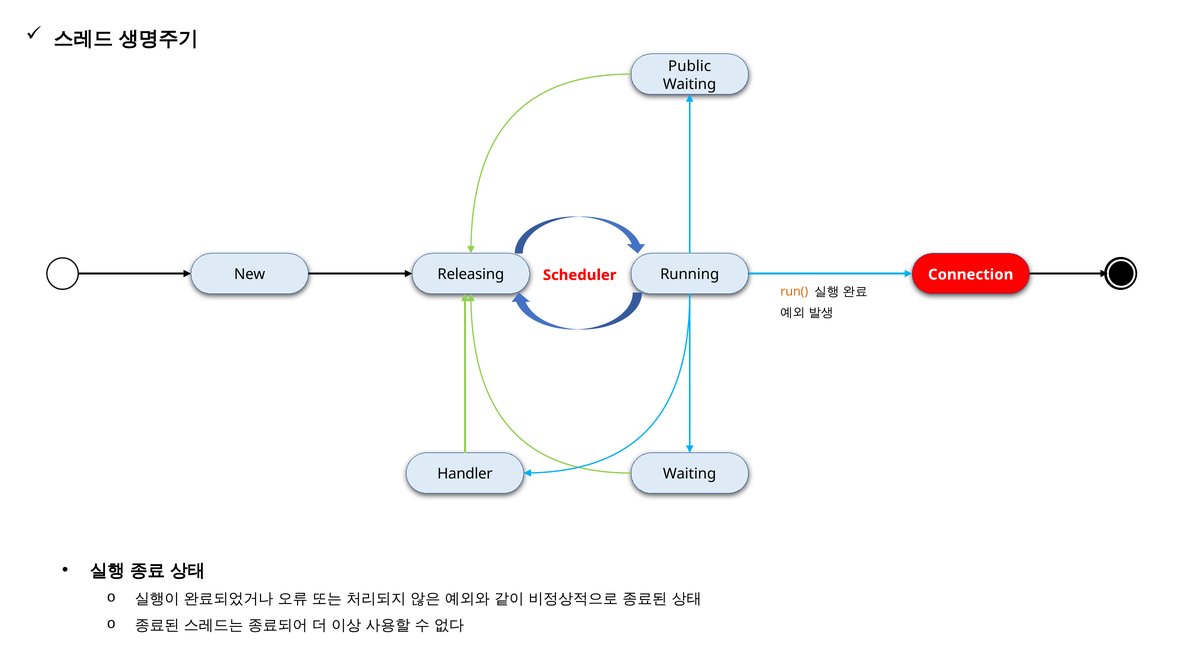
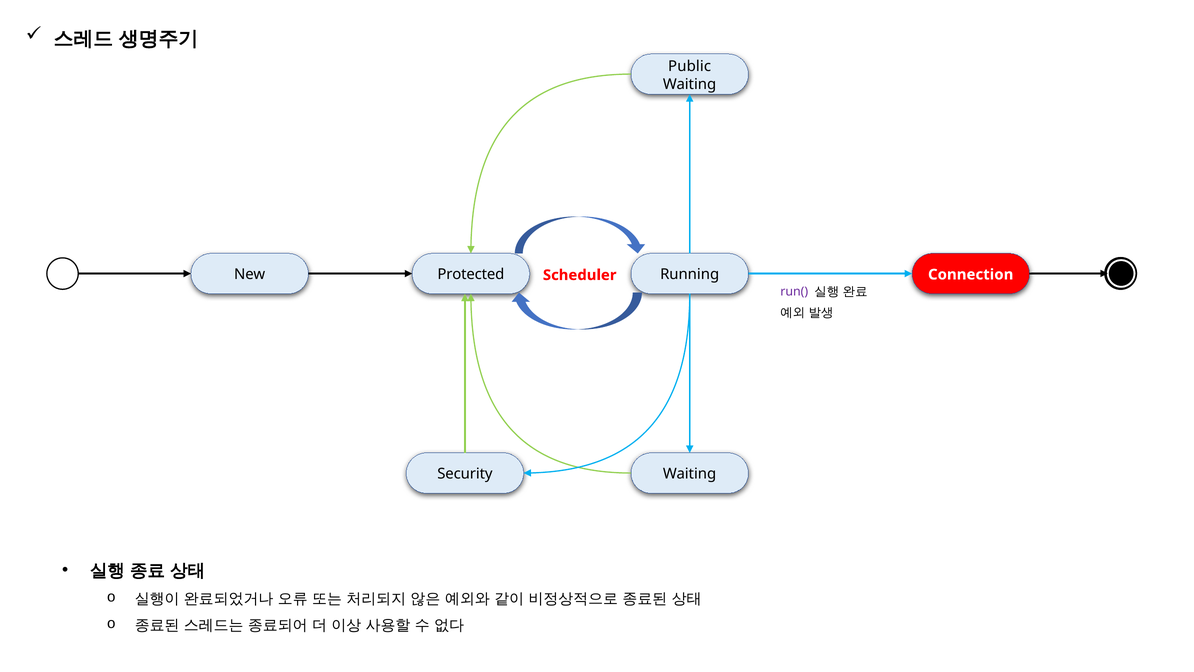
Releasing: Releasing -> Protected
run( colour: orange -> purple
Handler: Handler -> Security
